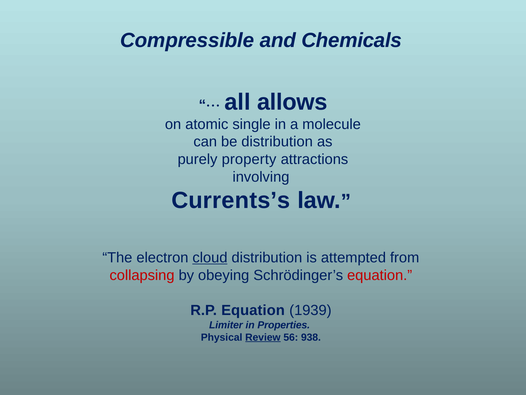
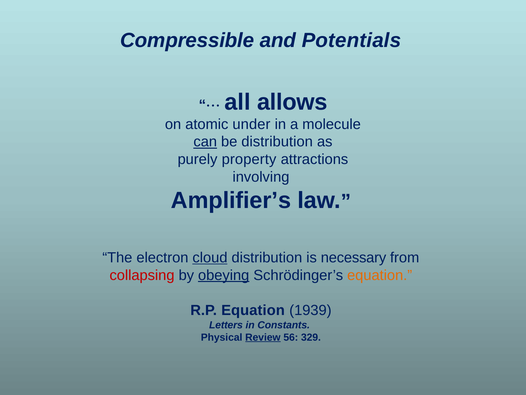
Chemicals: Chemicals -> Potentials
single: single -> under
can underline: none -> present
Currents’s: Currents’s -> Amplifier’s
attempted: attempted -> necessary
obeying underline: none -> present
equation at (380, 275) colour: red -> orange
Limiter: Limiter -> Letters
Properties: Properties -> Constants
938: 938 -> 329
